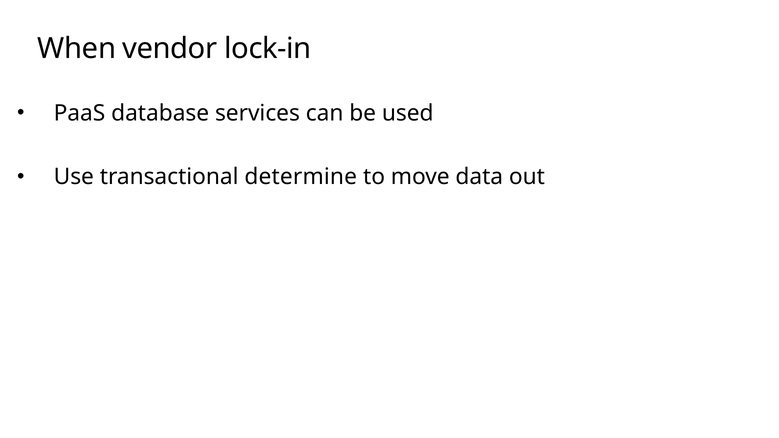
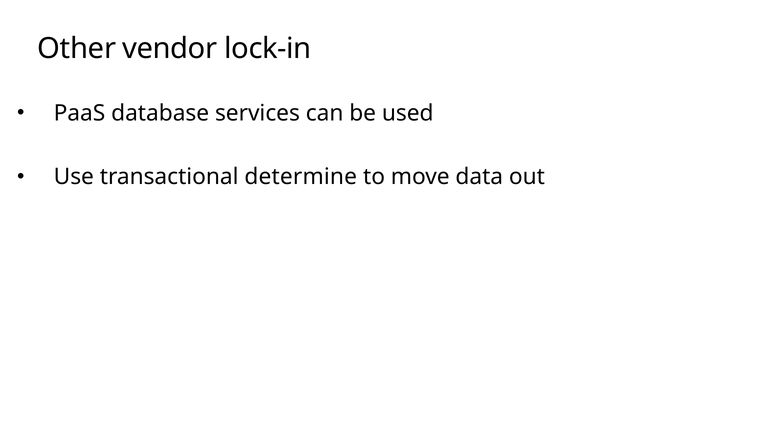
When: When -> Other
